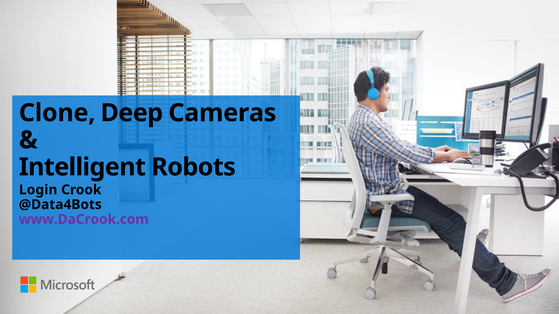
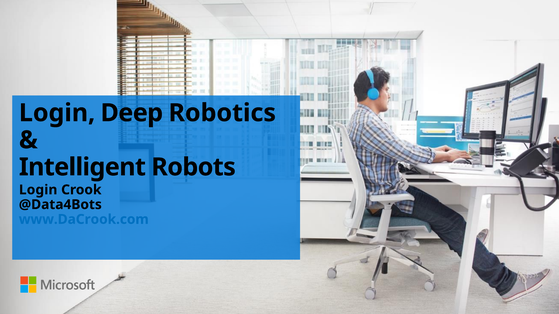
Clone at (57, 113): Clone -> Login
Cameras: Cameras -> Robotics
www.DaCrook.com colour: purple -> blue
